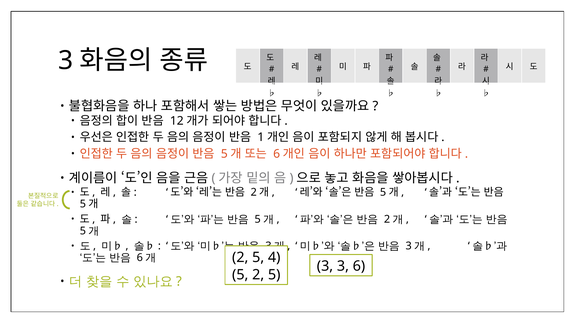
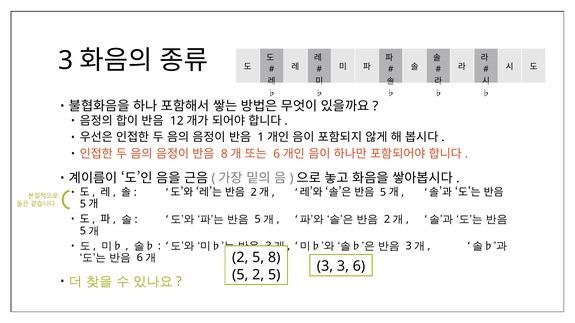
5 at (224, 154): 5 -> 8
5 4: 4 -> 8
